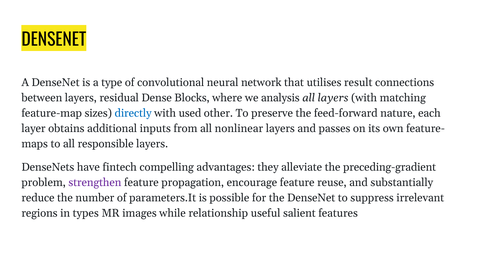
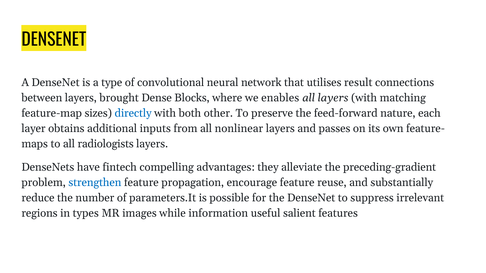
residual: residual -> brought
analysis: analysis -> enables
used: used -> both
responsible: responsible -> radiologists
strengthen colour: purple -> blue
relationship: relationship -> information
